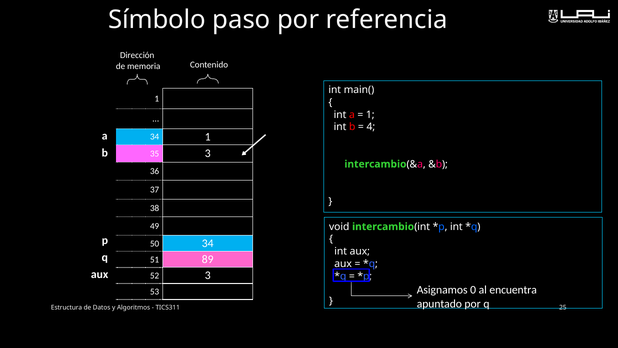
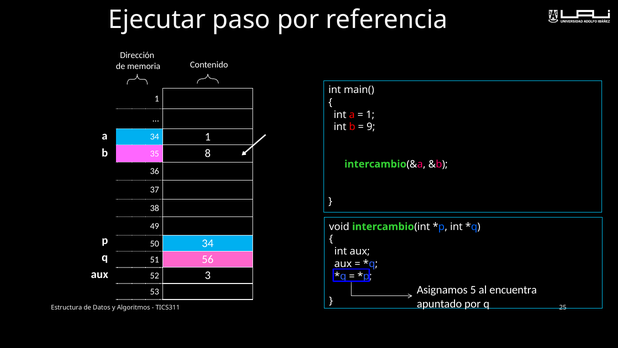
Símbolo: Símbolo -> Ejecutar
4: 4 -> 9
35 3: 3 -> 8
89: 89 -> 56
0: 0 -> 5
